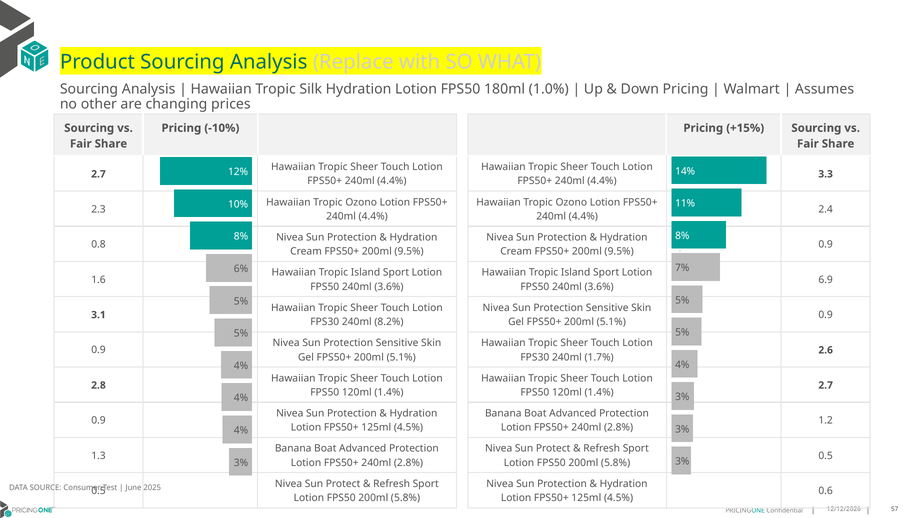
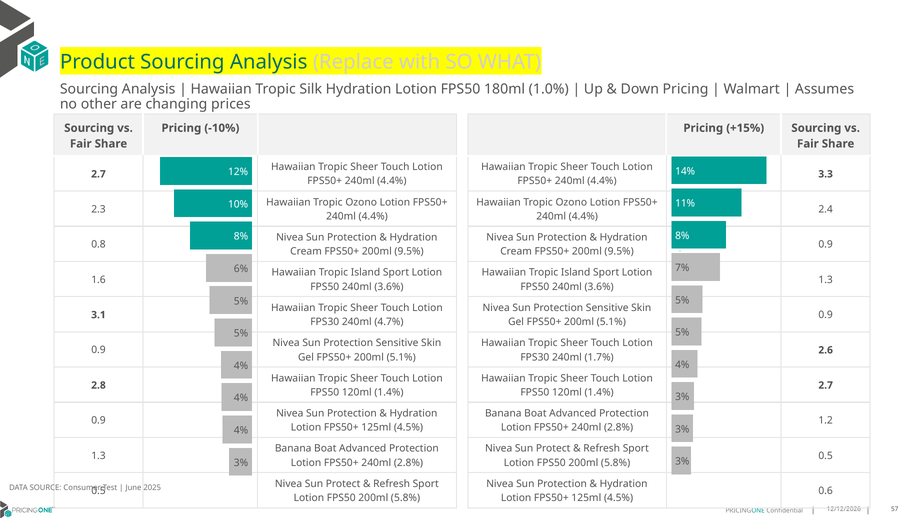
6.9 at (826, 280): 6.9 -> 1.3
8.2%: 8.2% -> 4.7%
